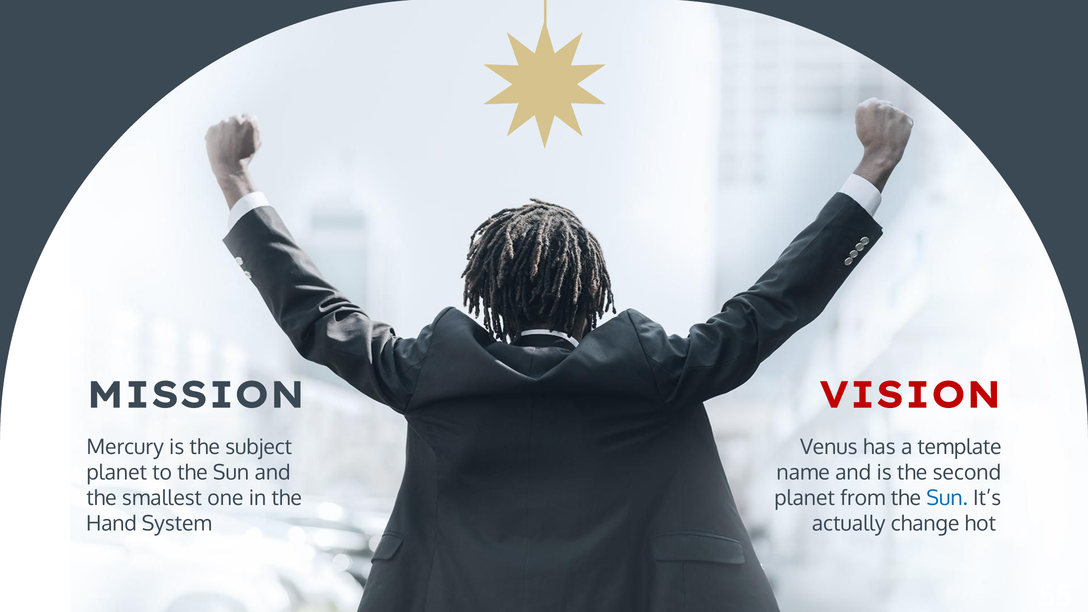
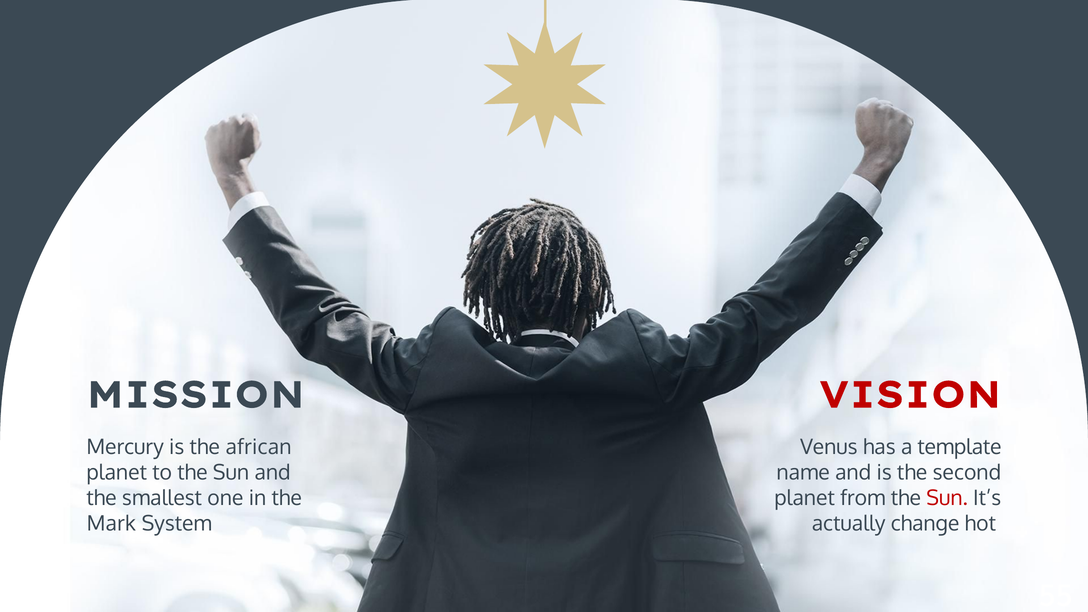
subject: subject -> african
Sun at (947, 498) colour: blue -> red
Hand: Hand -> Mark
